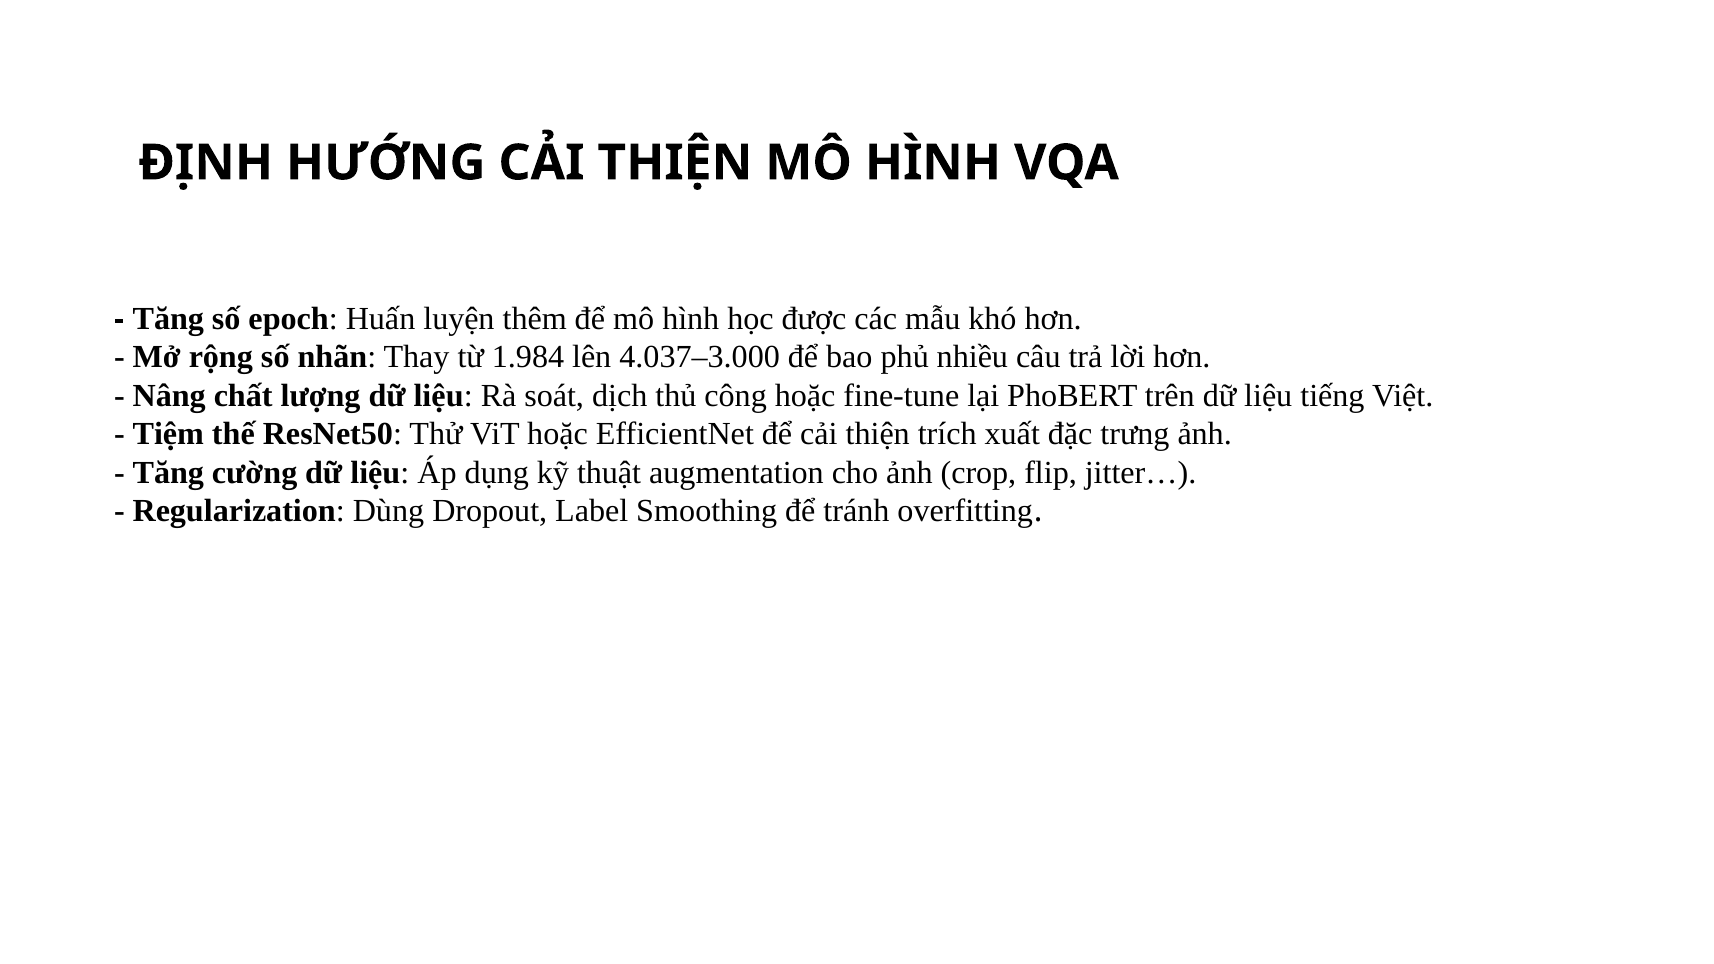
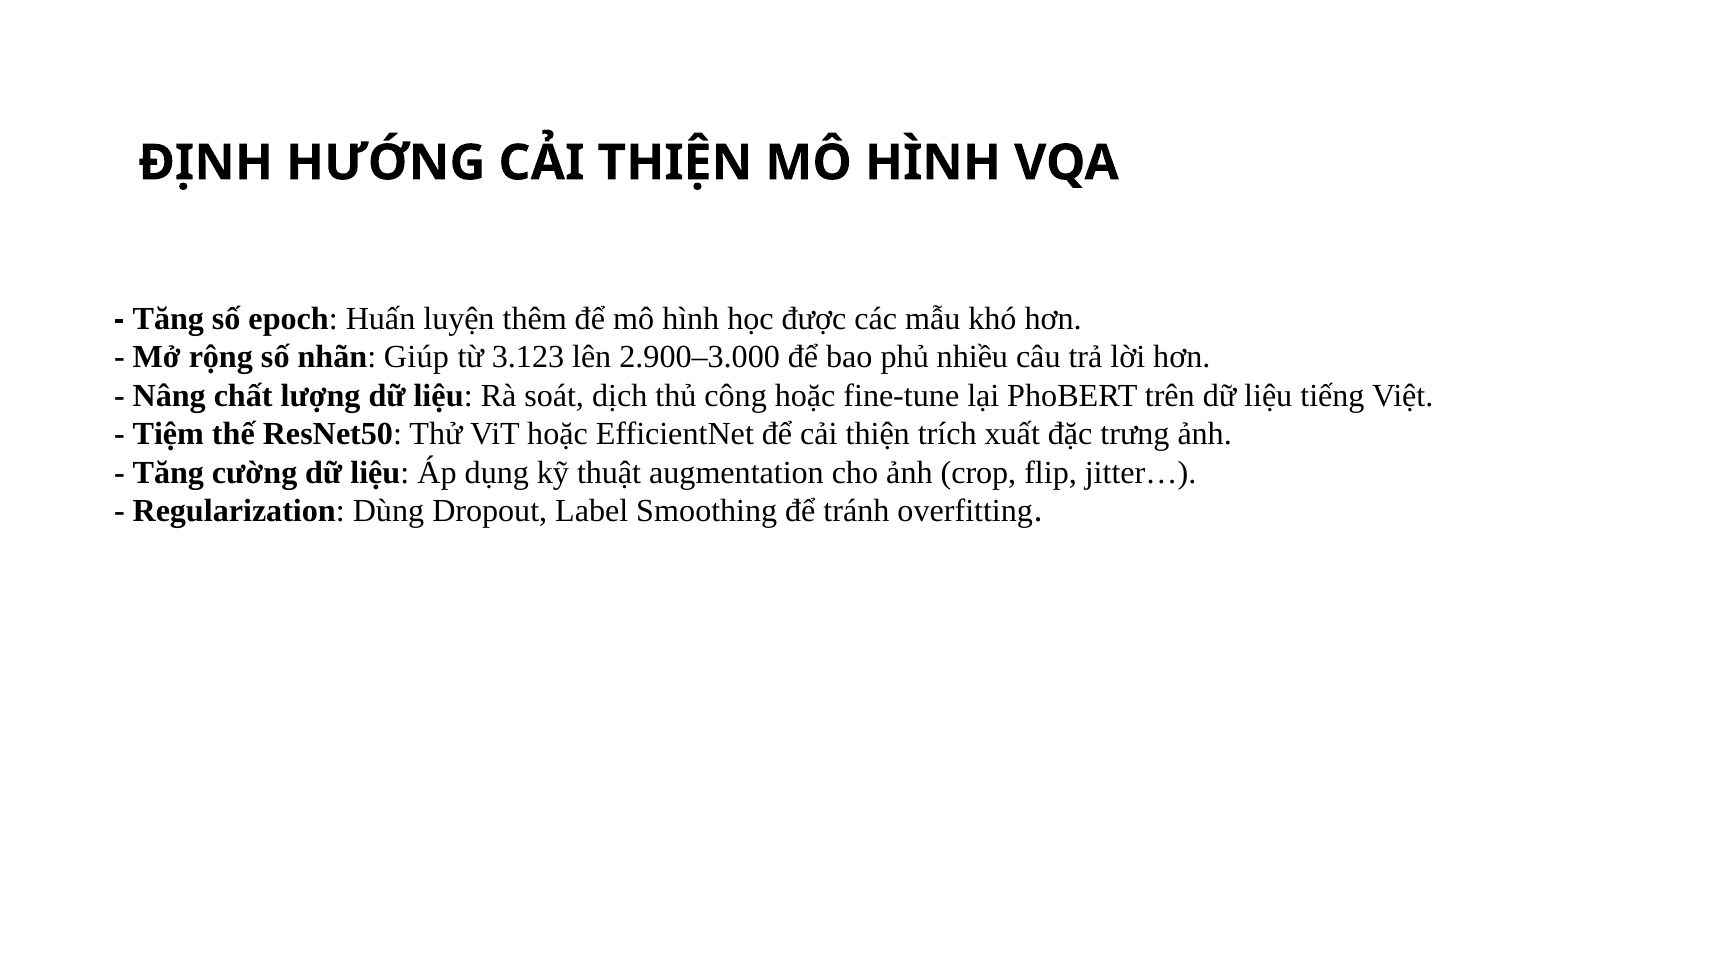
Thay: Thay -> Giúp
1.984: 1.984 -> 3.123
4.037–3.000: 4.037–3.000 -> 2.900–3.000
